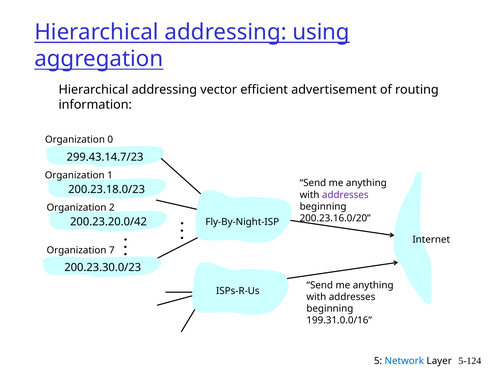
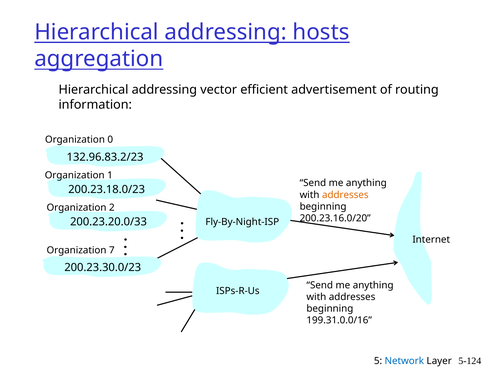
using: using -> hosts
299.43.14.7/23: 299.43.14.7/23 -> 132.96.83.2/23
addresses at (345, 195) colour: purple -> orange
200.23.20.0/42: 200.23.20.0/42 -> 200.23.20.0/33
